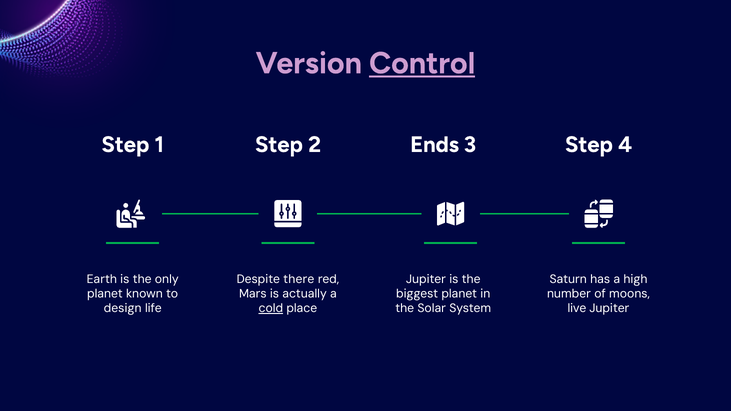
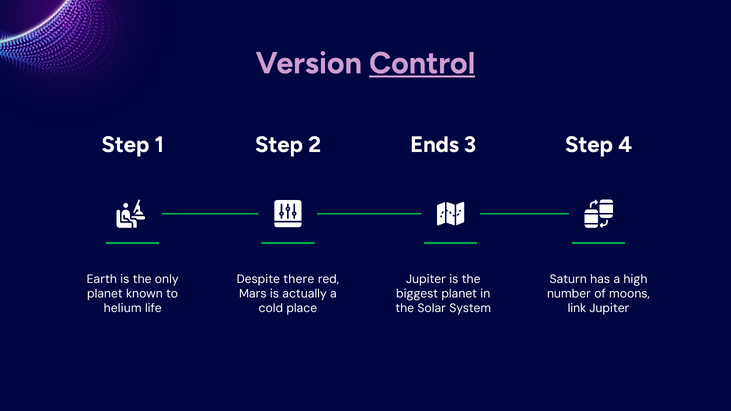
design: design -> helium
cold underline: present -> none
live: live -> link
